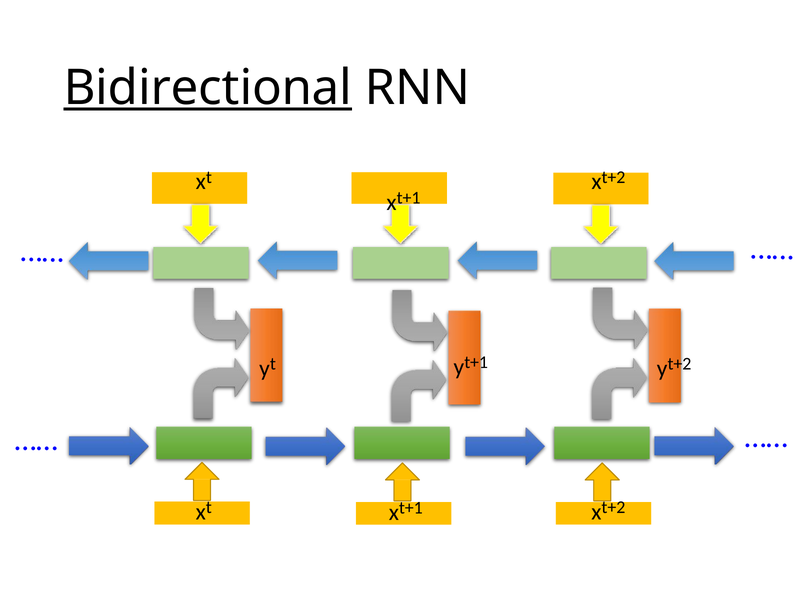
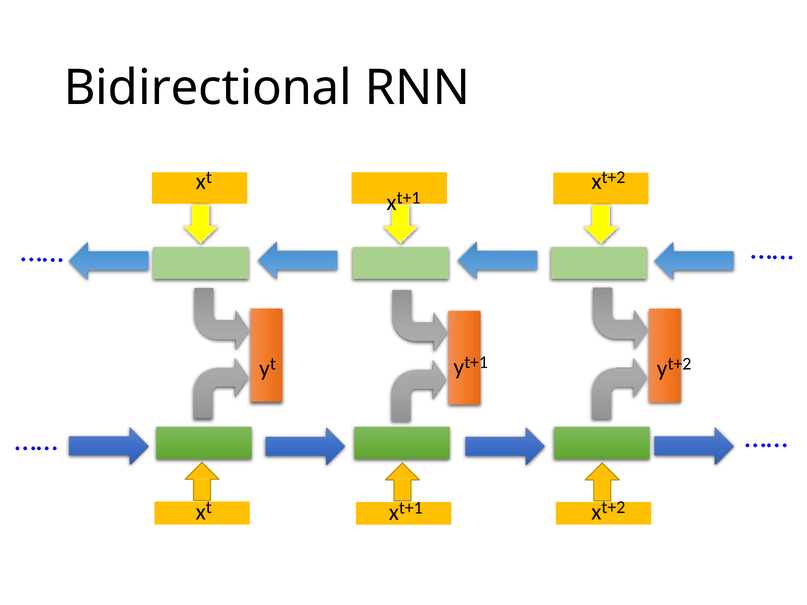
Bidirectional underline: present -> none
